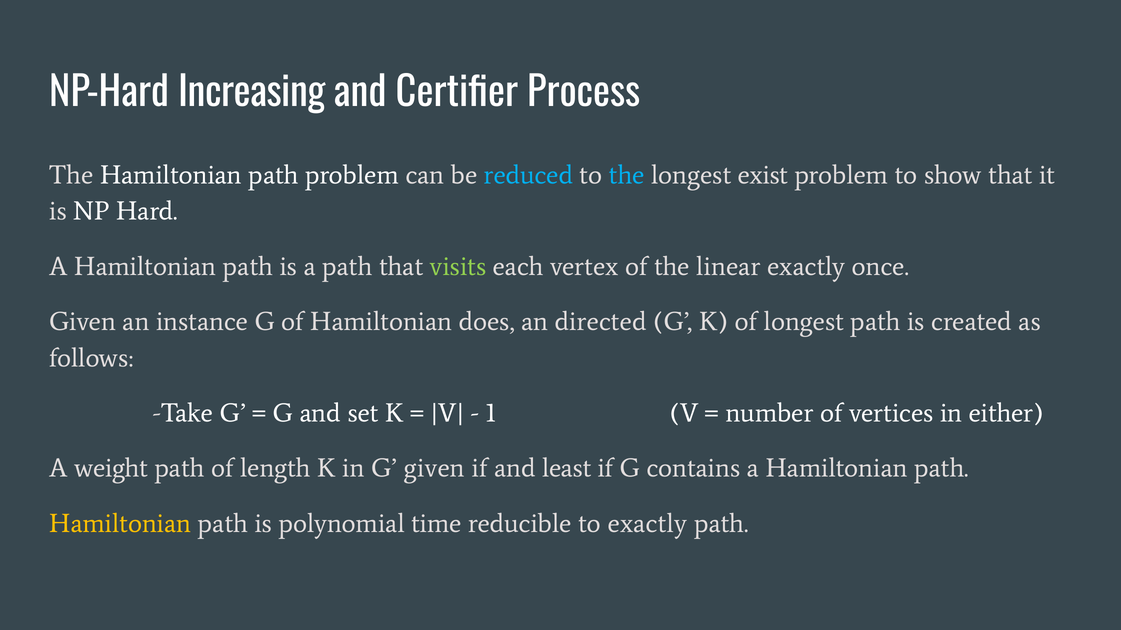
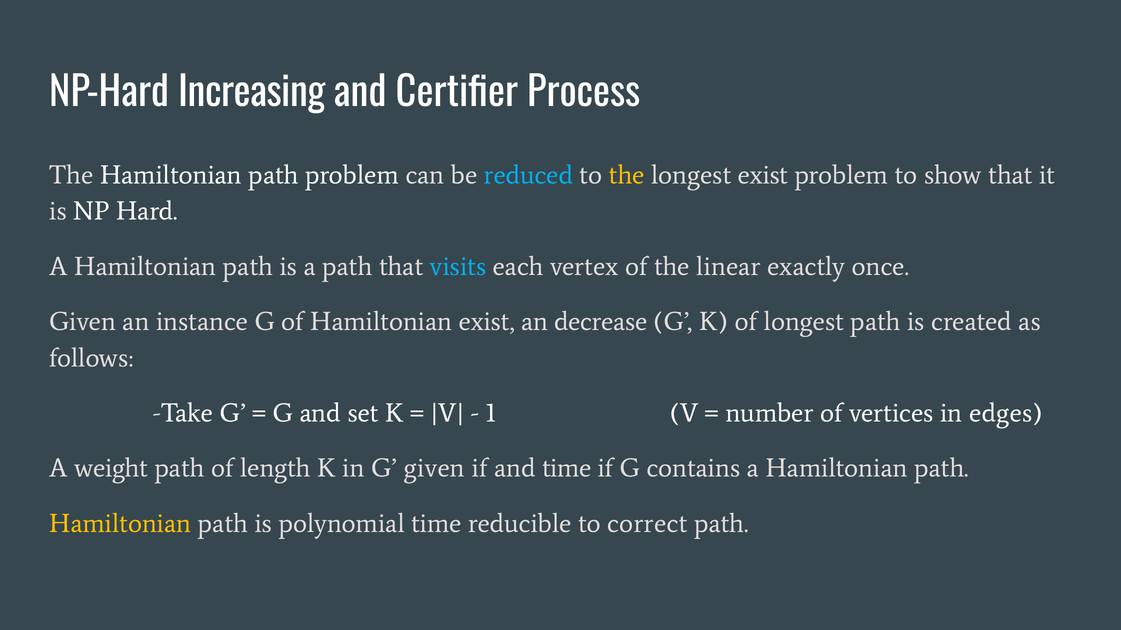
the at (627, 175) colour: light blue -> yellow
visits colour: light green -> light blue
Hamiltonian does: does -> exist
directed: directed -> decrease
either: either -> edges
and least: least -> time
to exactly: exactly -> correct
